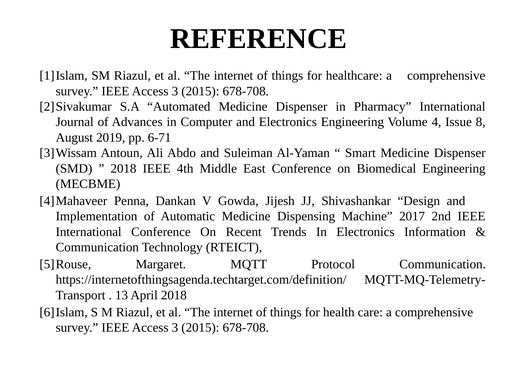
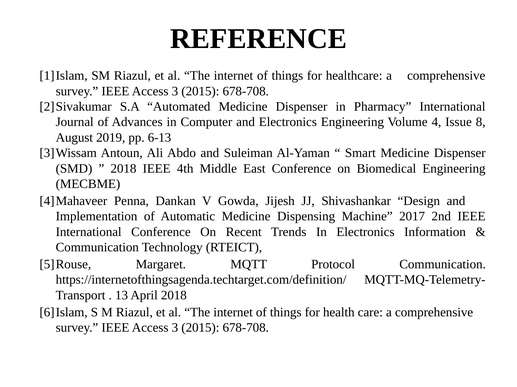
6-71: 6-71 -> 6-13
